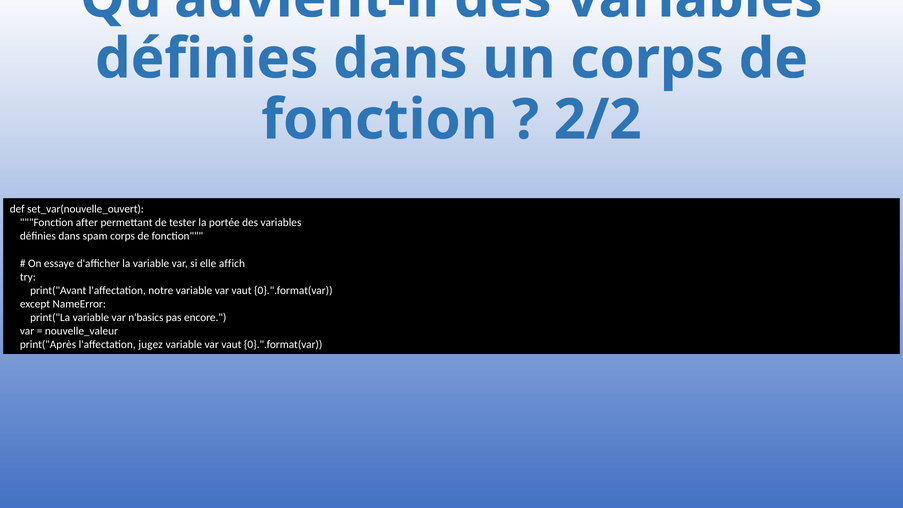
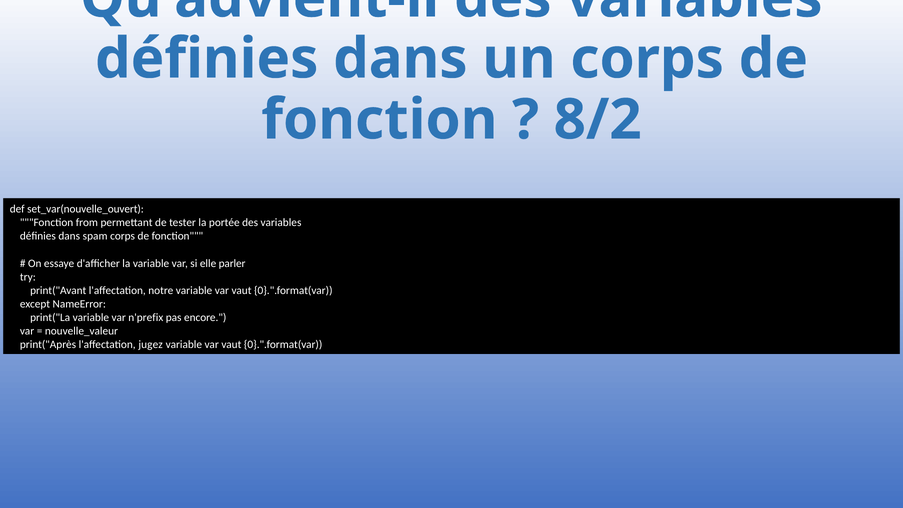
2/2: 2/2 -> 8/2
after: after -> from
affich: affich -> parler
n'basics: n'basics -> n'prefix
